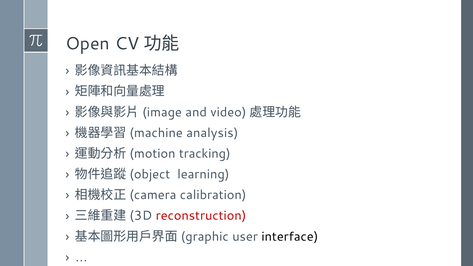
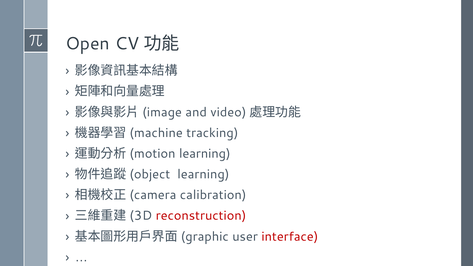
analysis: analysis -> tracking
tracking at (205, 154): tracking -> learning
interface colour: black -> red
